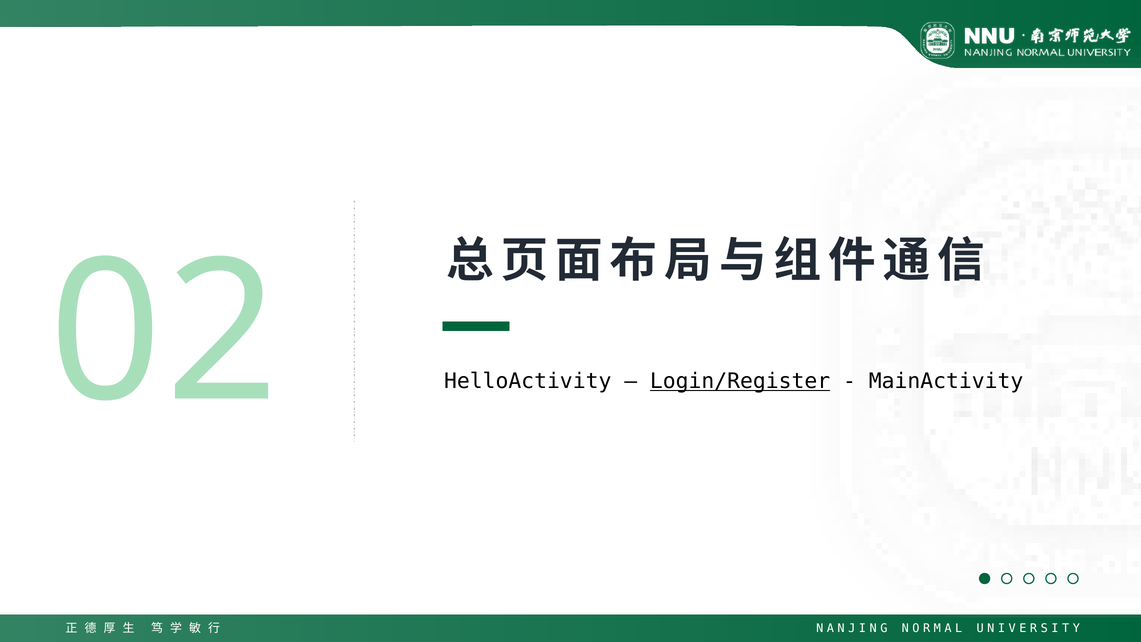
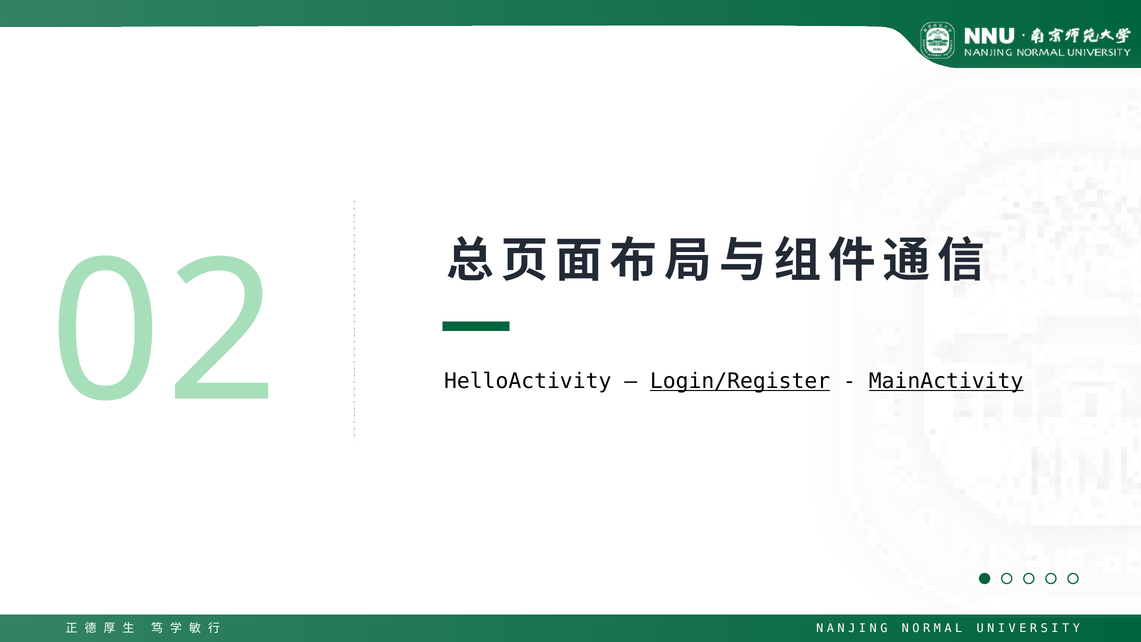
MainActivity underline: none -> present
